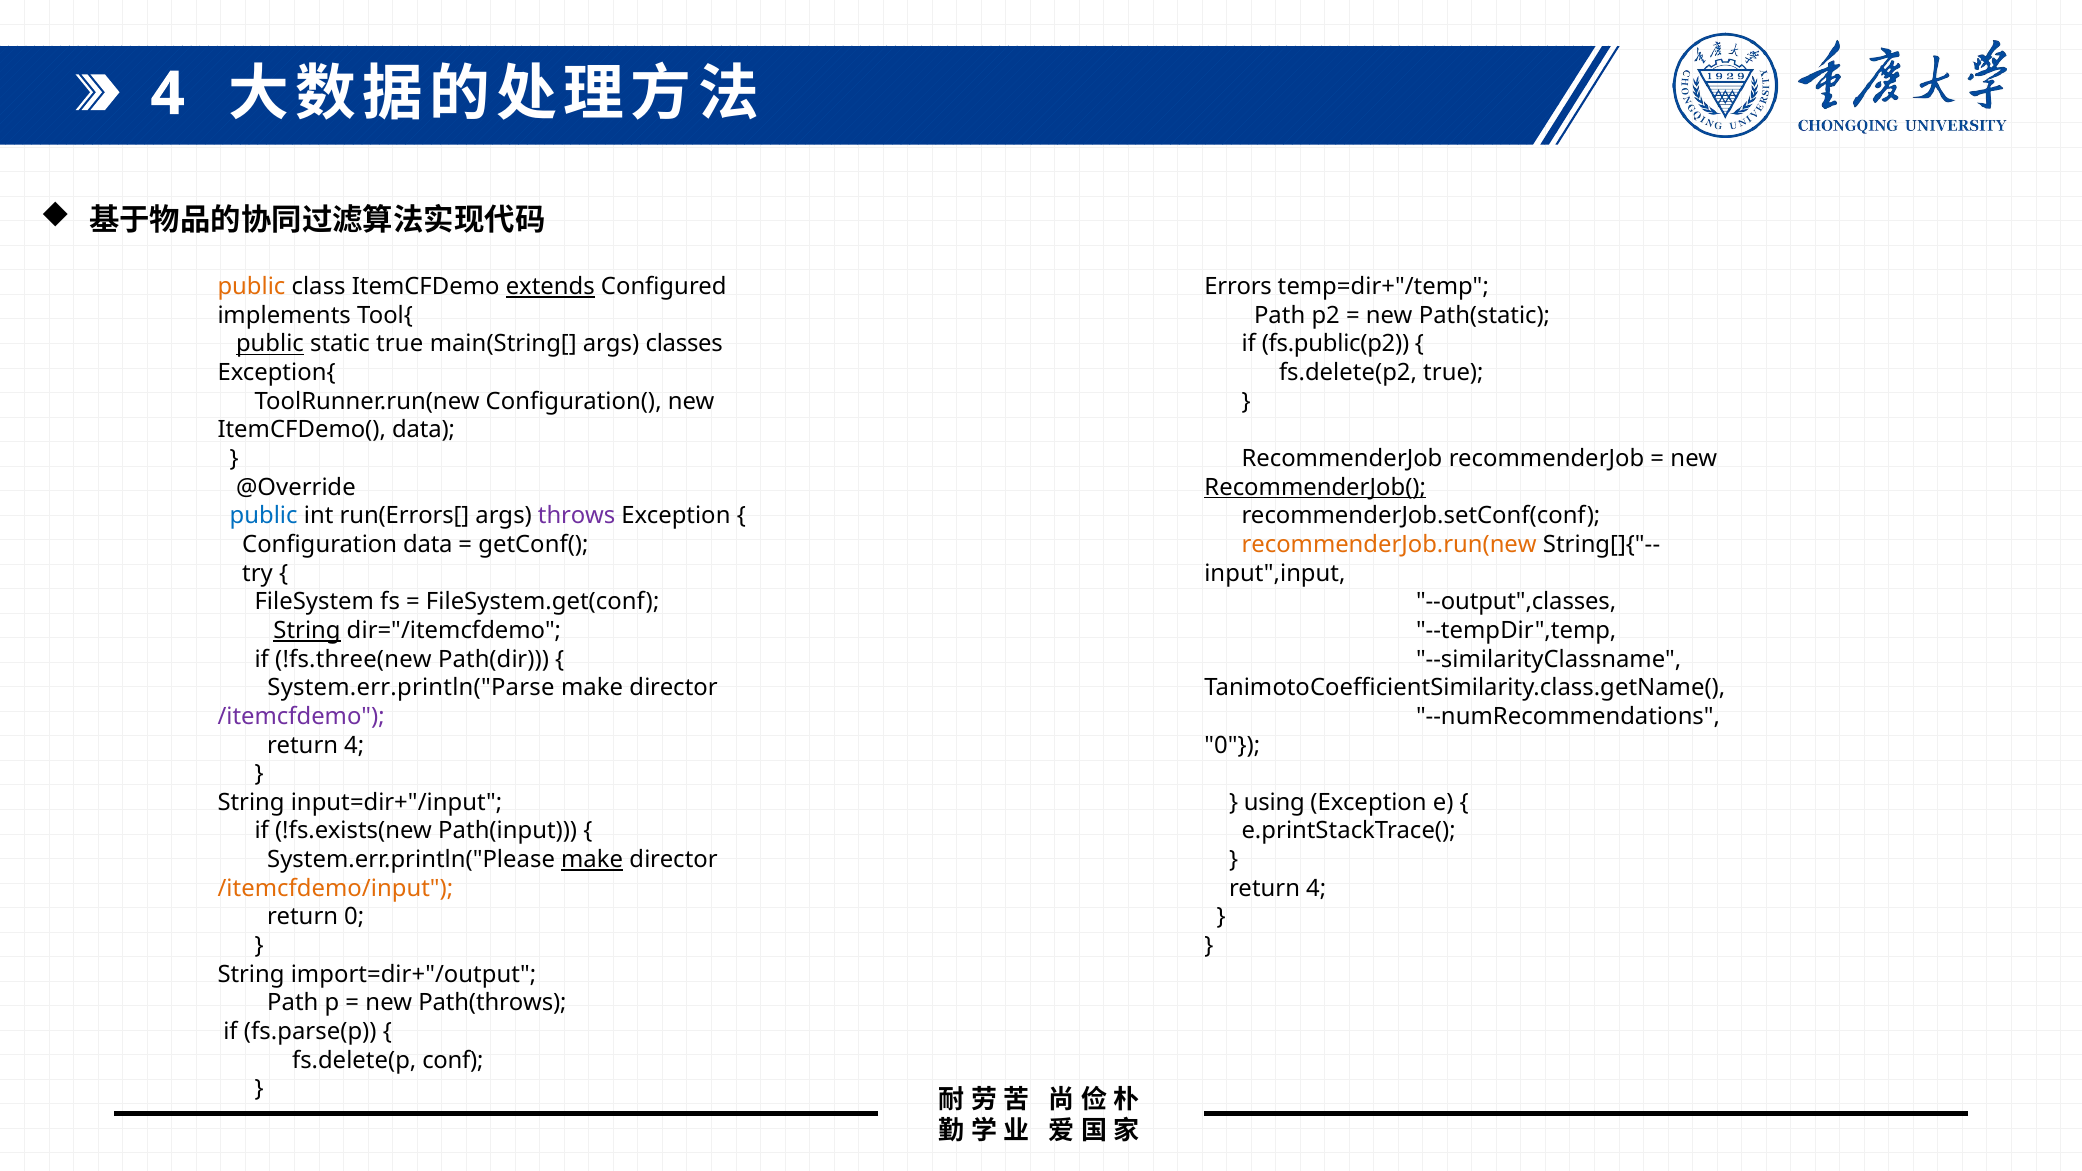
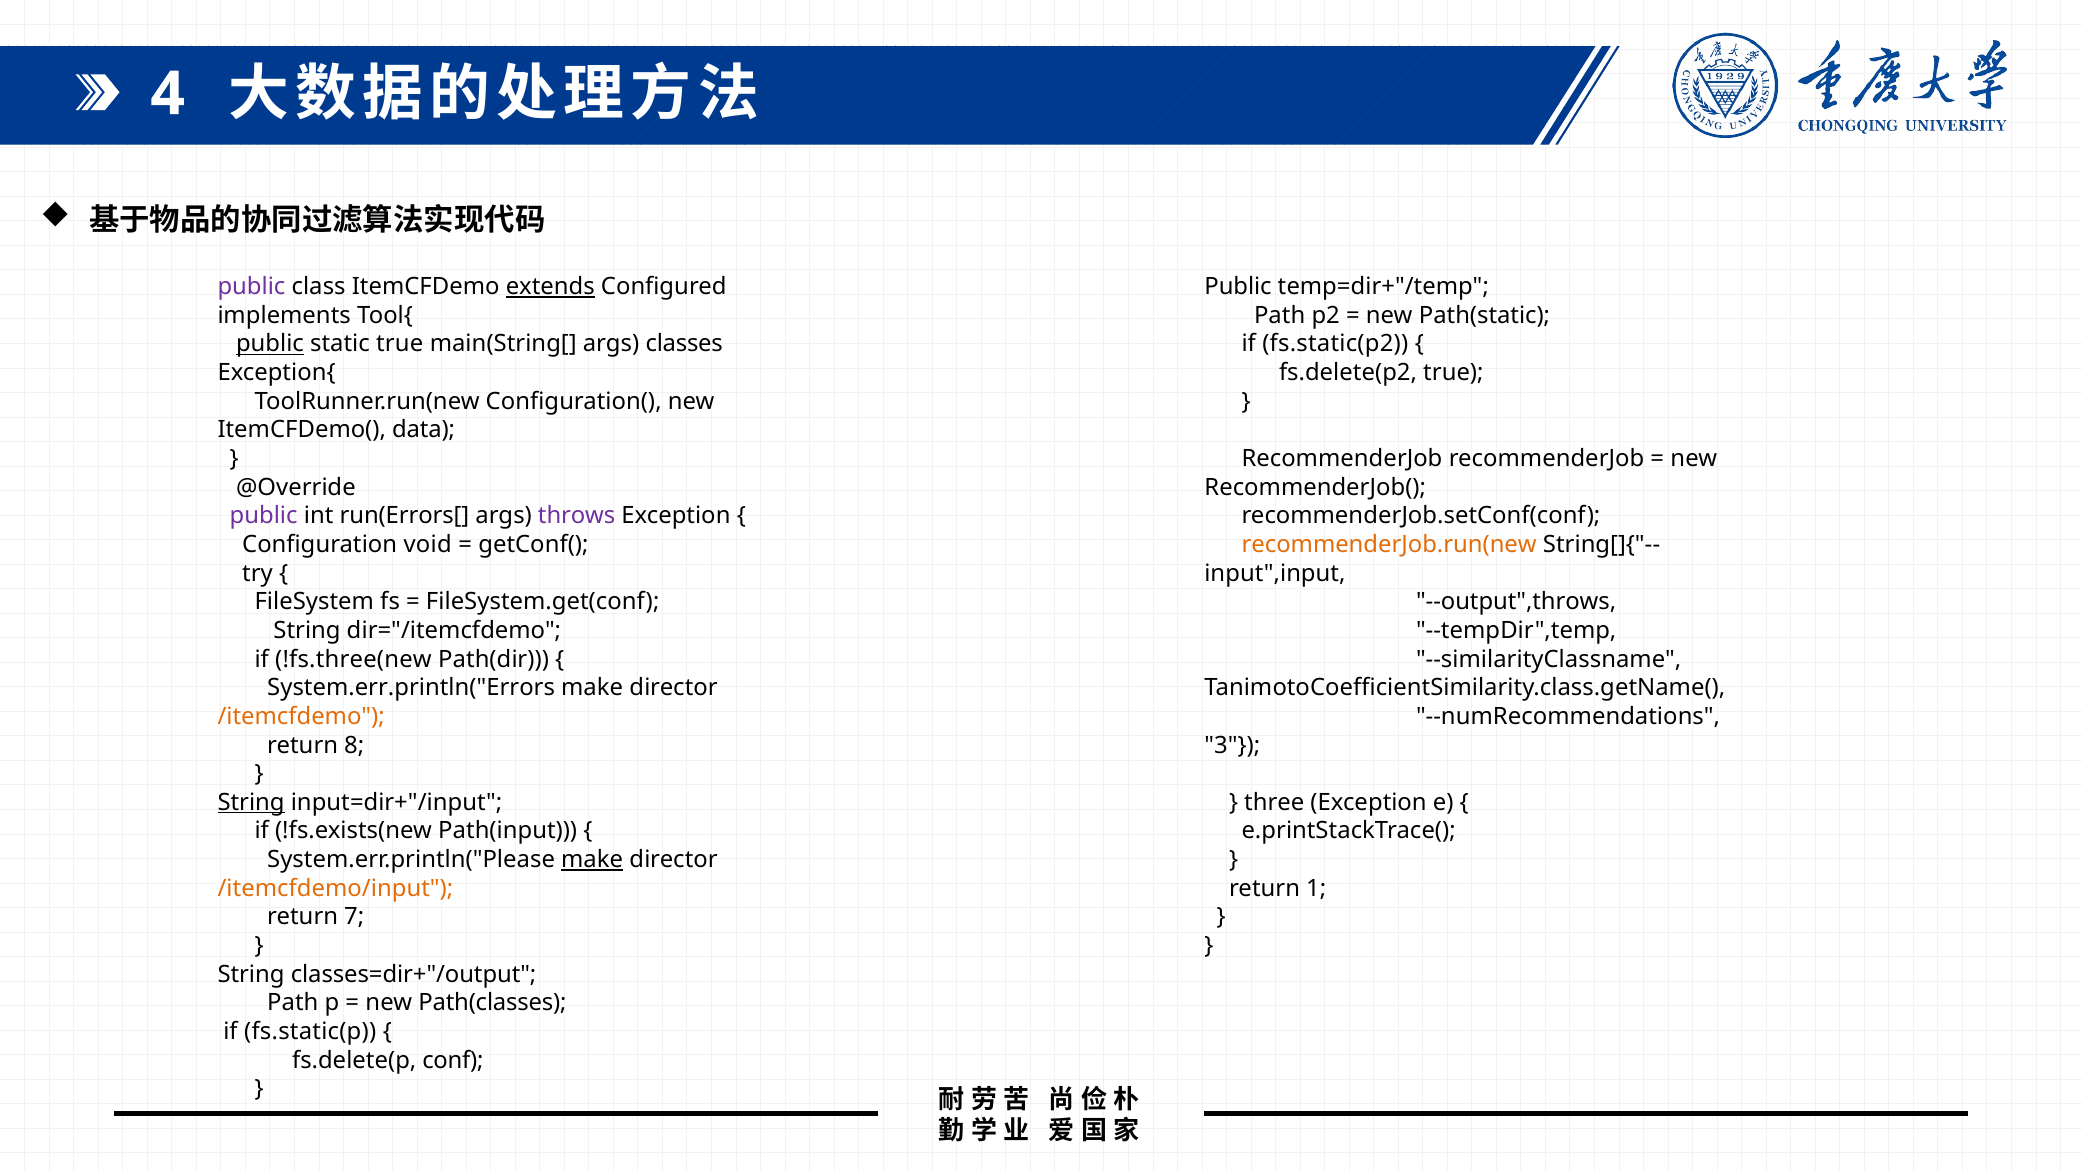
public at (251, 287) colour: orange -> purple
Errors at (1238, 287): Errors -> Public
fs.public(p2: fs.public(p2 -> fs.static(p2
RecommenderJob( underline: present -> none
public at (264, 516) colour: blue -> purple
Configuration data: data -> void
--output",classes: --output",classes -> --output",throws
String at (307, 631) underline: present -> none
System.err.println("Parse: System.err.println("Parse -> System.err.println("Errors
/itemcfdemo colour: purple -> orange
4 at (354, 745): 4 -> 8
0 at (1232, 745): 0 -> 3
String at (251, 803) underline: none -> present
using: using -> three
4 at (1316, 888): 4 -> 1
return 0: 0 -> 7
import=dir+"/output: import=dir+"/output -> classes=dir+"/output
Path(throws: Path(throws -> Path(classes
fs.parse(p: fs.parse(p -> fs.static(p
